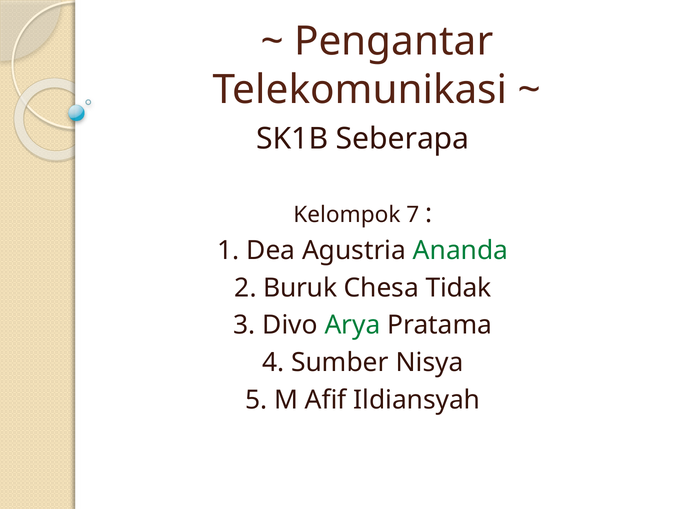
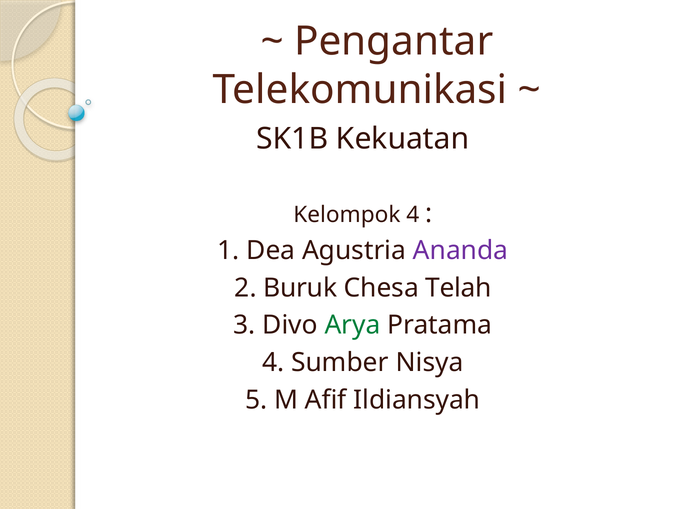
Seberapa: Seberapa -> Kekuatan
Kelompok 7: 7 -> 4
Ananda colour: green -> purple
Tidak: Tidak -> Telah
